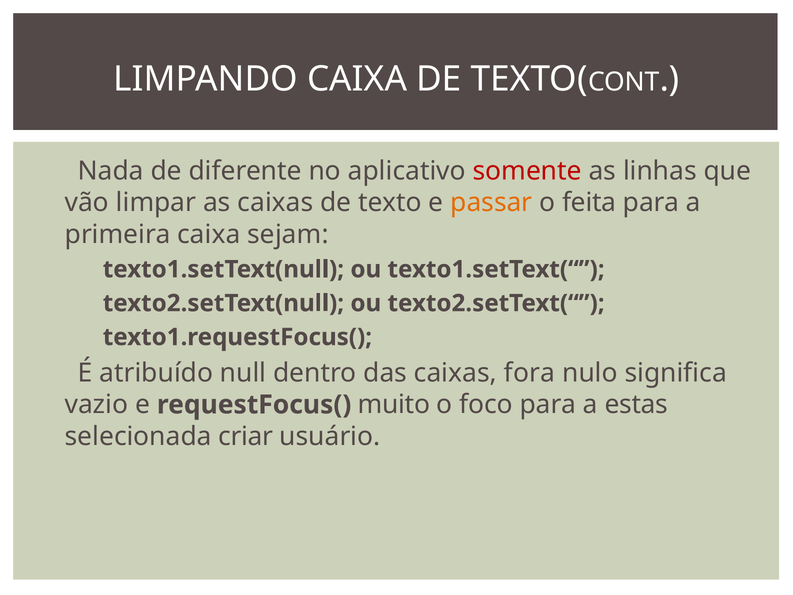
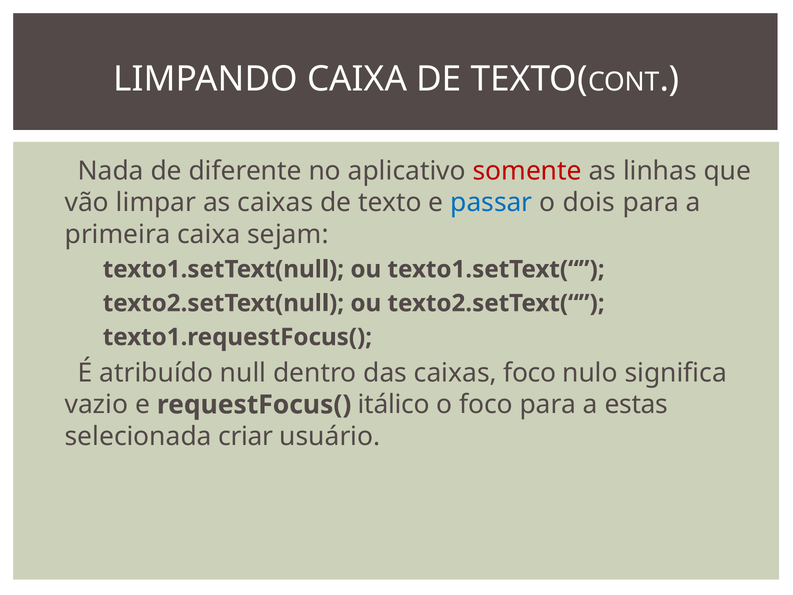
passar colour: orange -> blue
feita: feita -> dois
caixas fora: fora -> foco
muito: muito -> itálico
